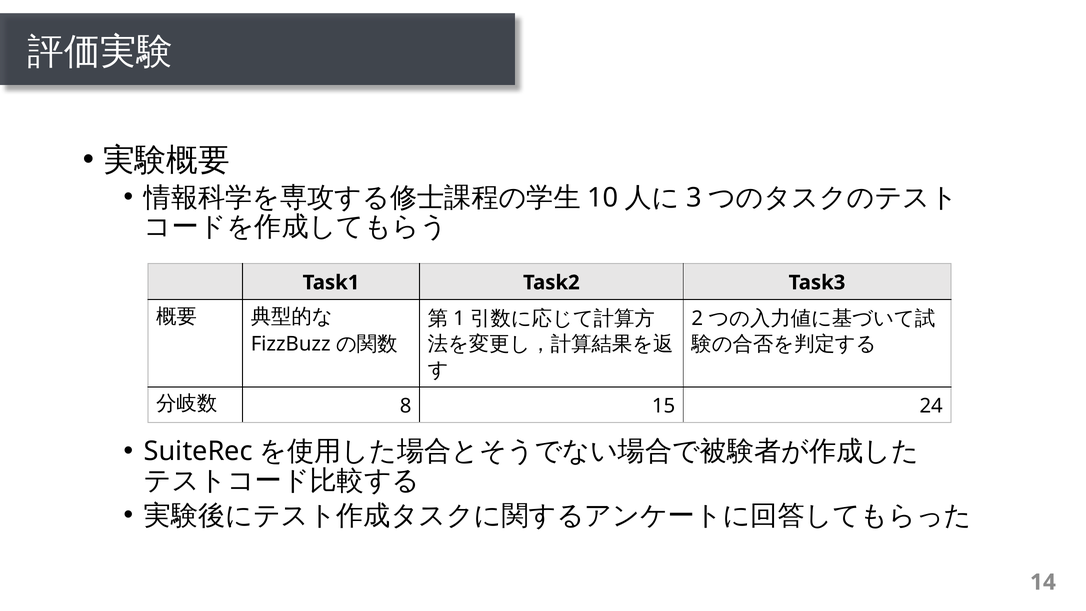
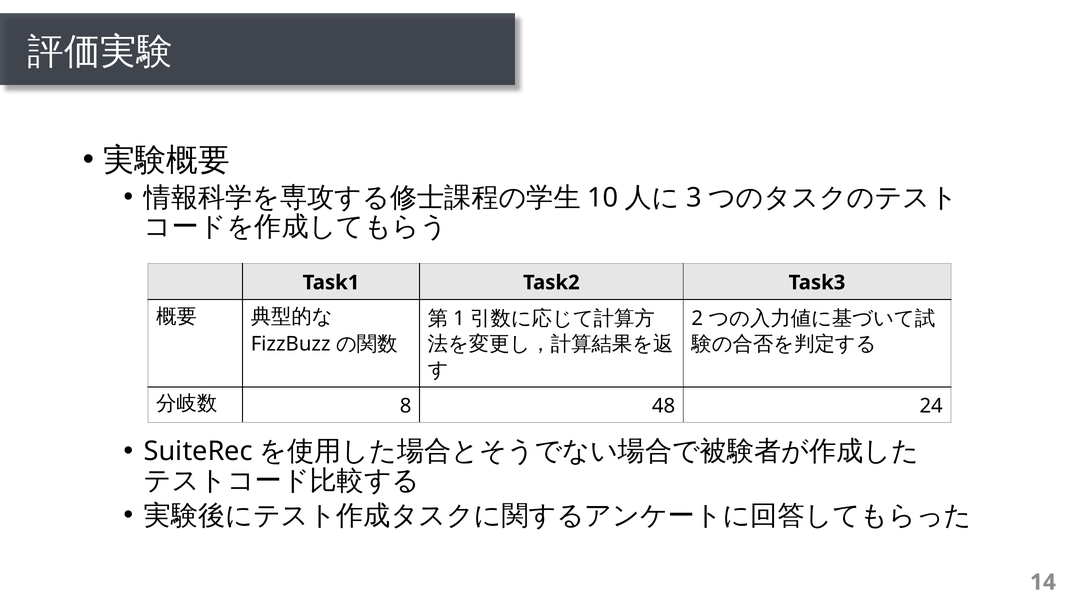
15: 15 -> 48
